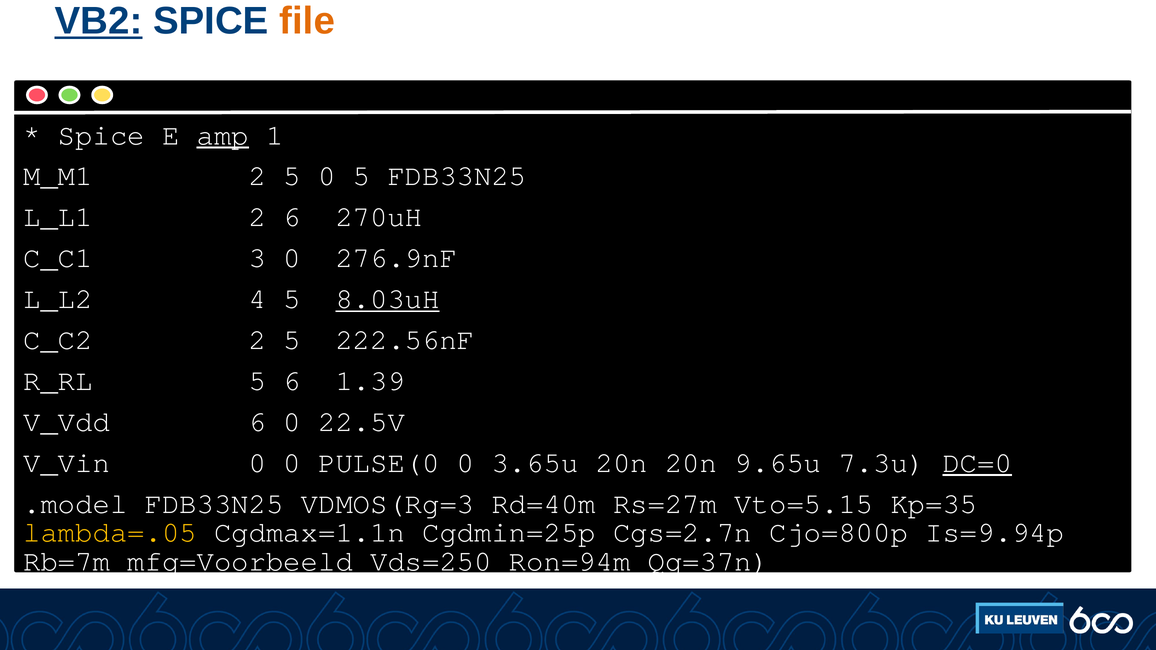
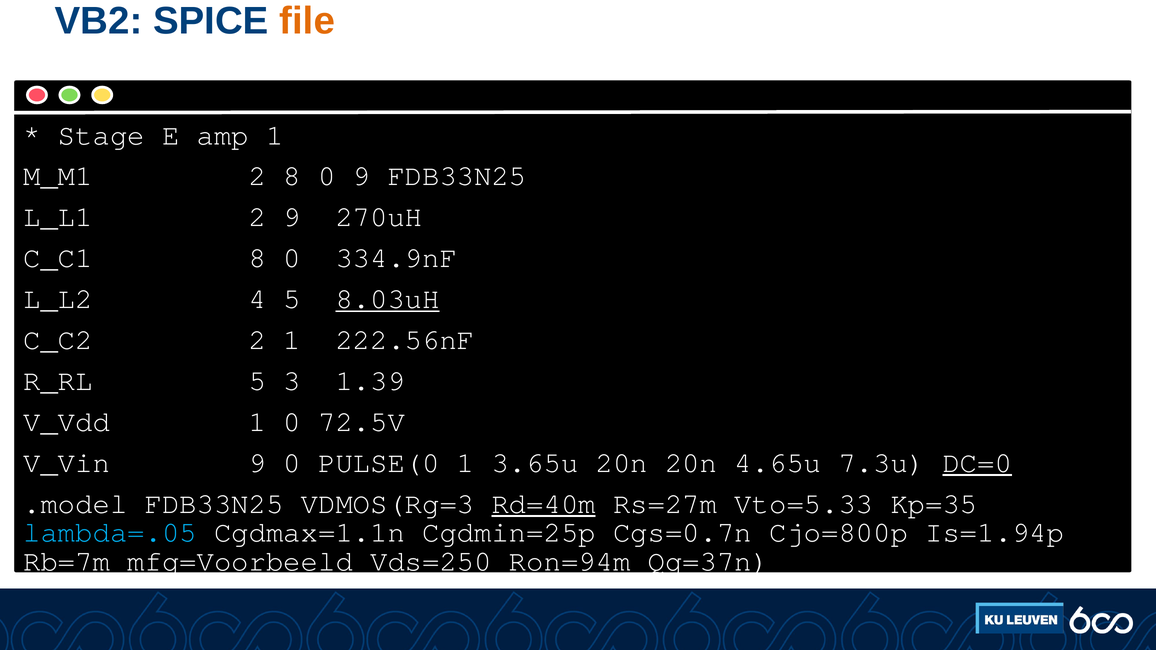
VB2 underline: present -> none
Spice at (101, 135): Spice -> Stage
amp underline: present -> none
M_M1 2 5: 5 -> 8
0 5: 5 -> 9
2 6: 6 -> 9
C_C1 3: 3 -> 8
276.9nF: 276.9nF -> 334.9nF
C_C2 2 5: 5 -> 1
5 6: 6 -> 3
V_Vdd 6: 6 -> 1
22.5V: 22.5V -> 72.5V
V_Vin 0: 0 -> 9
PULSE(0 0: 0 -> 1
9.65u: 9.65u -> 4.65u
Rd=40m underline: none -> present
Vto=5.15: Vto=5.15 -> Vto=5.33
lambda=.05 colour: yellow -> light blue
Cgs=2.7n: Cgs=2.7n -> Cgs=0.7n
Is=9.94p: Is=9.94p -> Is=1.94p
